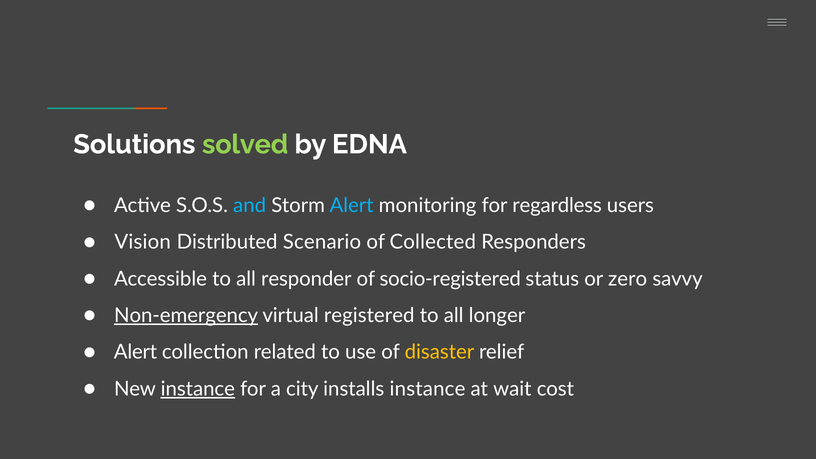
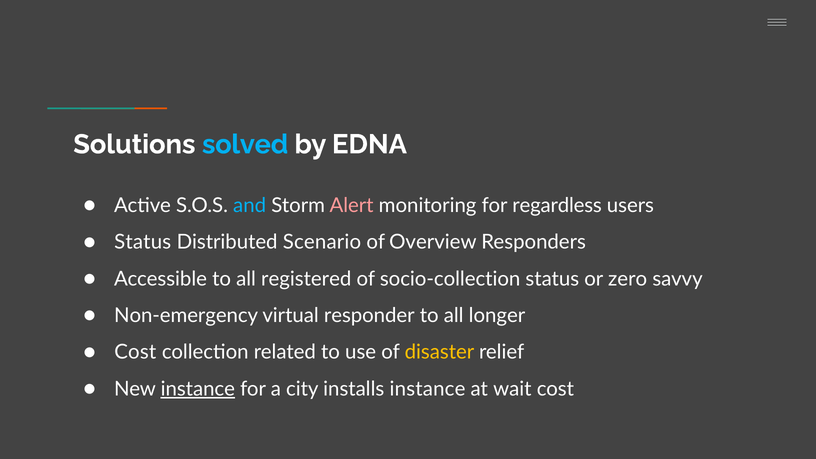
solved colour: light green -> light blue
Alert at (352, 205) colour: light blue -> pink
Vision at (143, 242): Vision -> Status
Collected: Collected -> Overview
responder: responder -> registered
socio-registered: socio-registered -> socio-collection
Non-emergency underline: present -> none
registered: registered -> responder
Alert at (135, 352): Alert -> Cost
